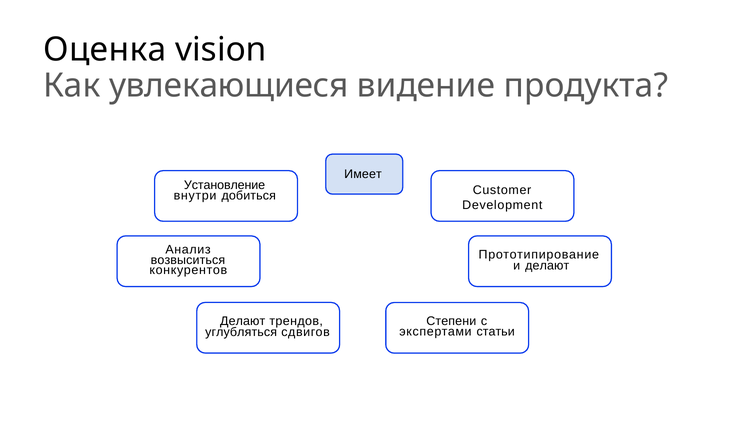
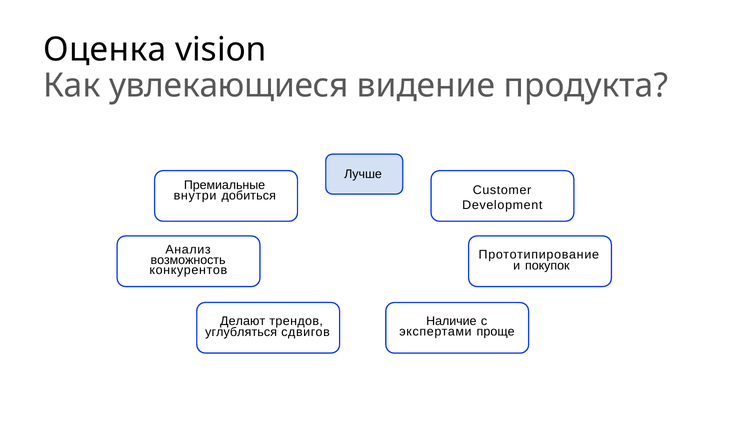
Имеет: Имеет -> Лучше
Установление: Установление -> Премиальные
возвыситься: возвыситься -> возможность
и делают: делают -> покупок
Степени: Степени -> Наличие
статьи: статьи -> проще
